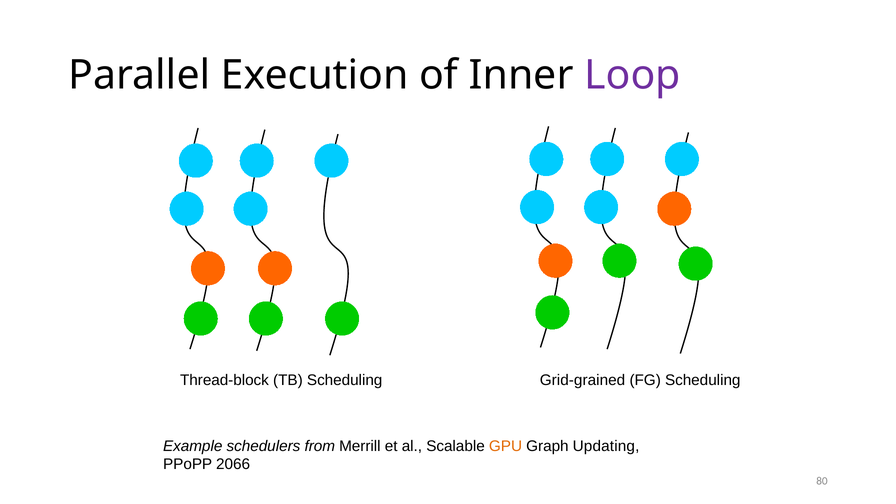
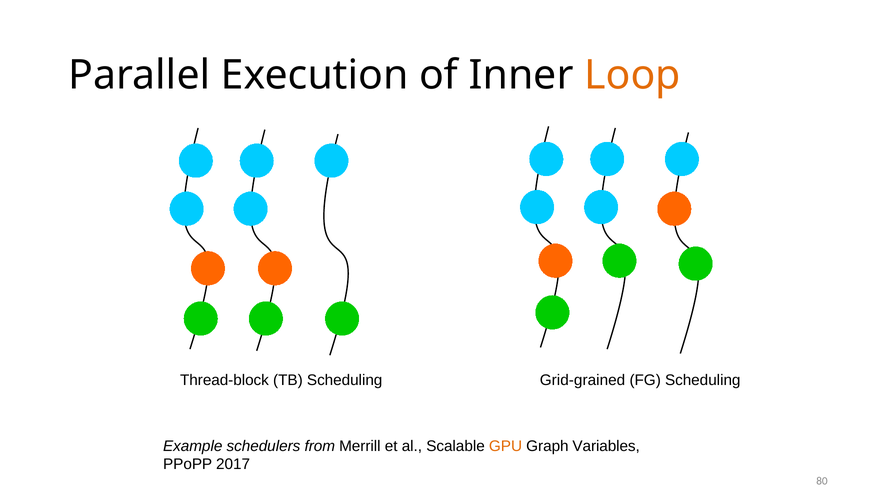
Loop colour: purple -> orange
Updating: Updating -> Variables
2066: 2066 -> 2017
